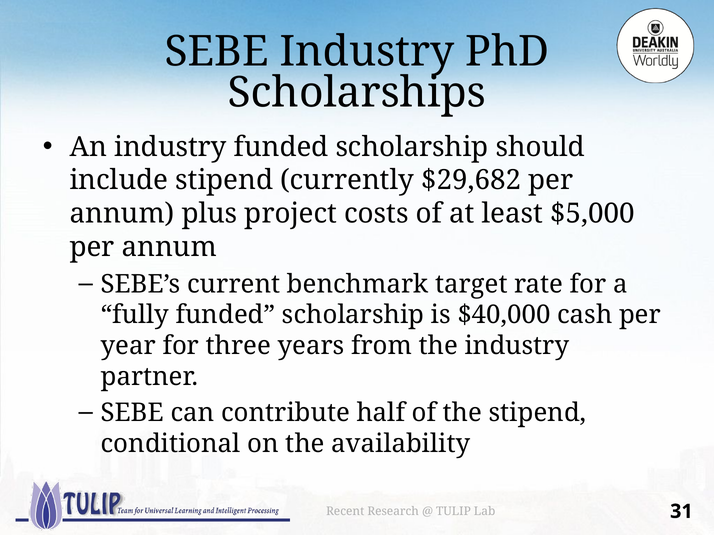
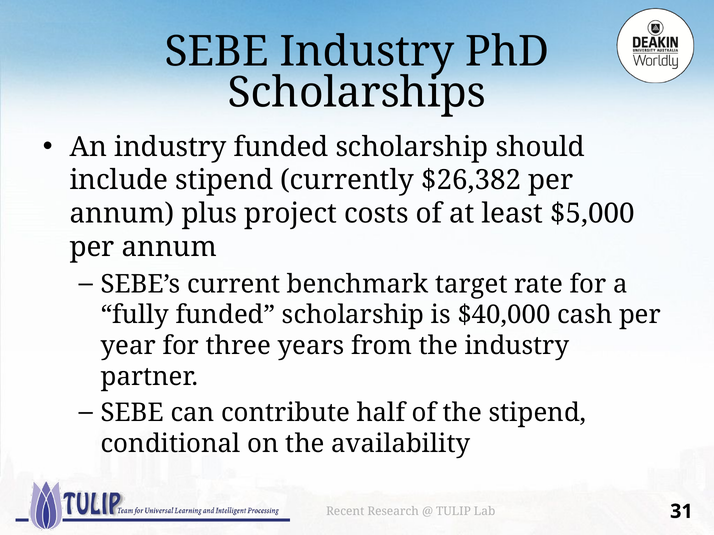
$29,682: $29,682 -> $26,382
